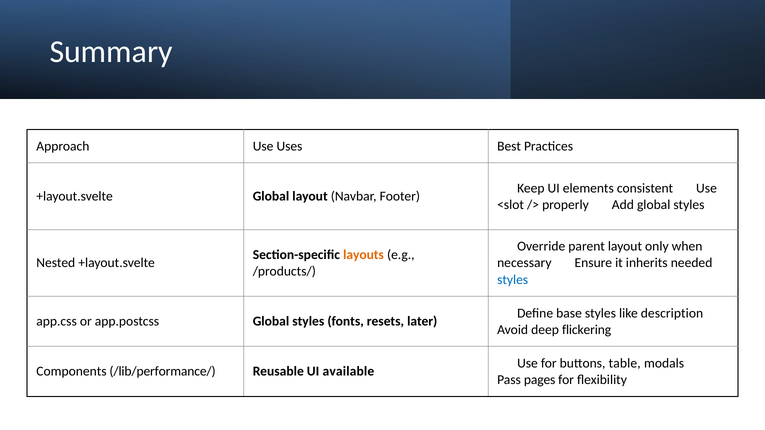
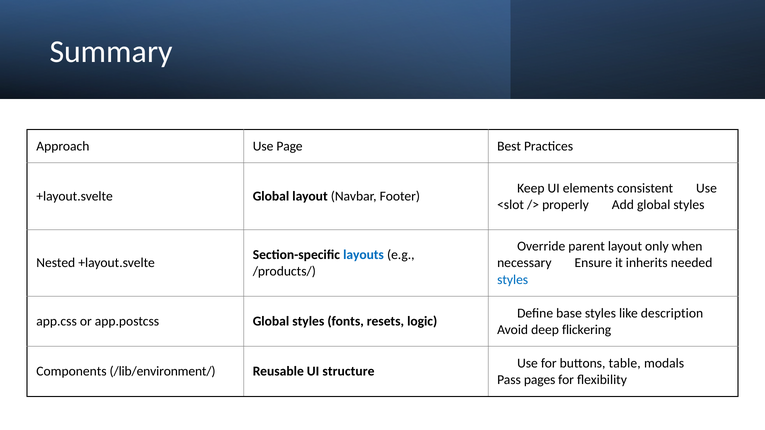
Uses: Uses -> Page
layouts colour: orange -> blue
later: later -> logic
/lib/performance/: /lib/performance/ -> /lib/environment/
available: available -> structure
